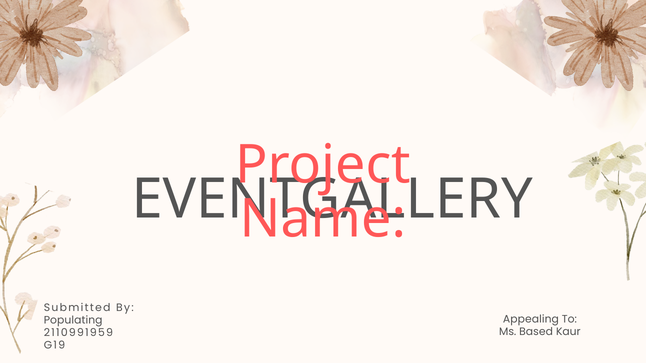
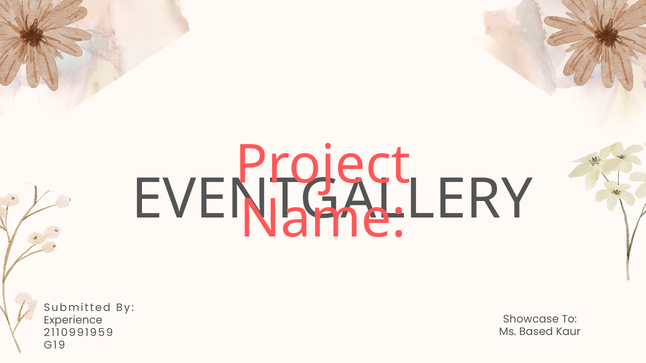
Appealing: Appealing -> Showcase
Populating: Populating -> Experience
